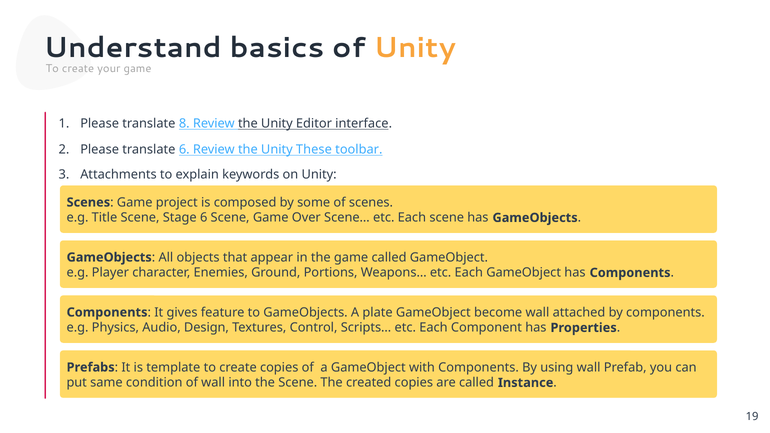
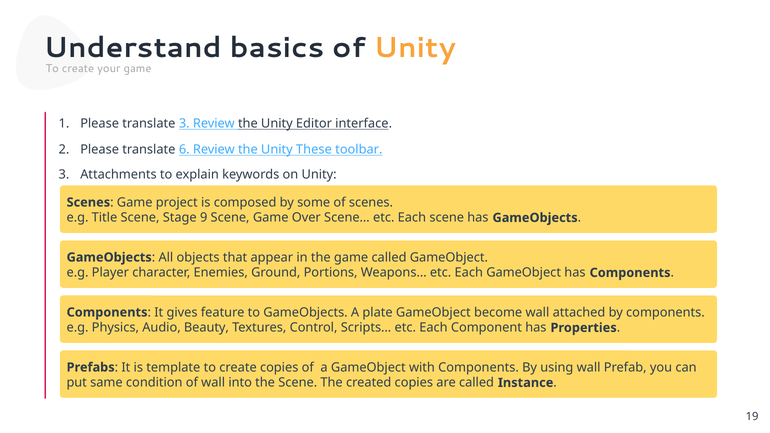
translate 8: 8 -> 3
Stage 6: 6 -> 9
Design: Design -> Beauty
